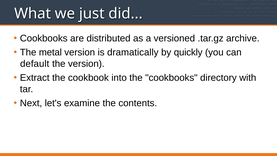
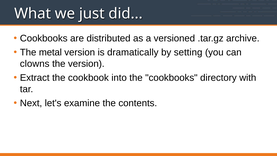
quickly: quickly -> setting
default: default -> clowns
